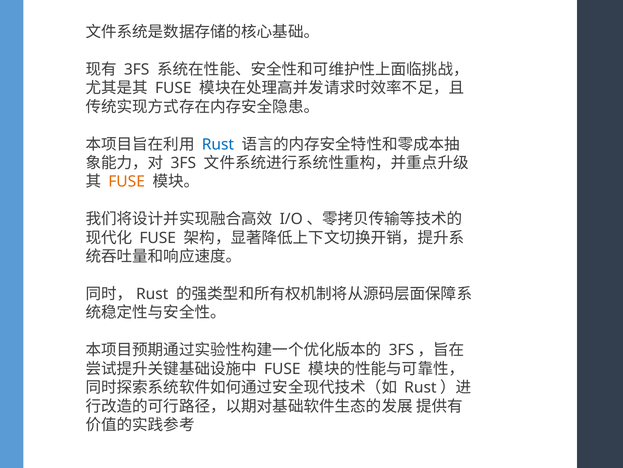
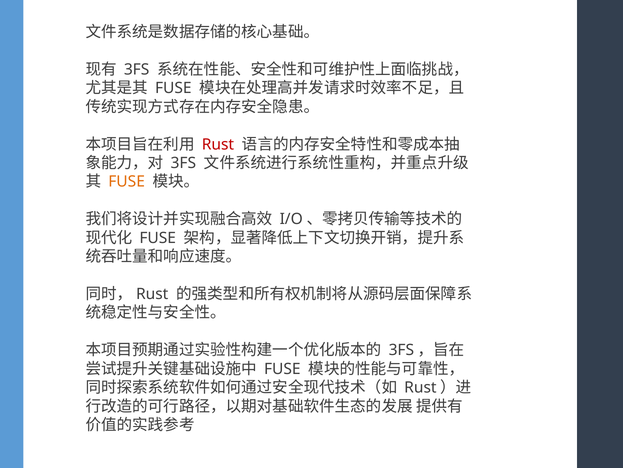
Rust colour: blue -> red
